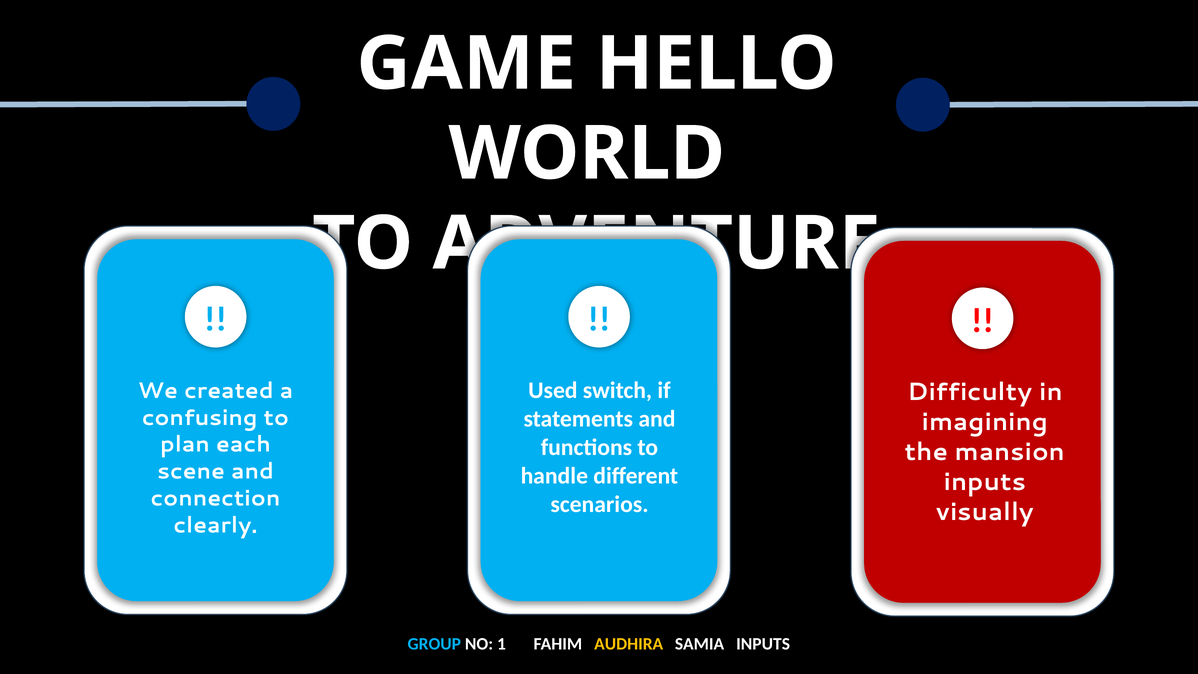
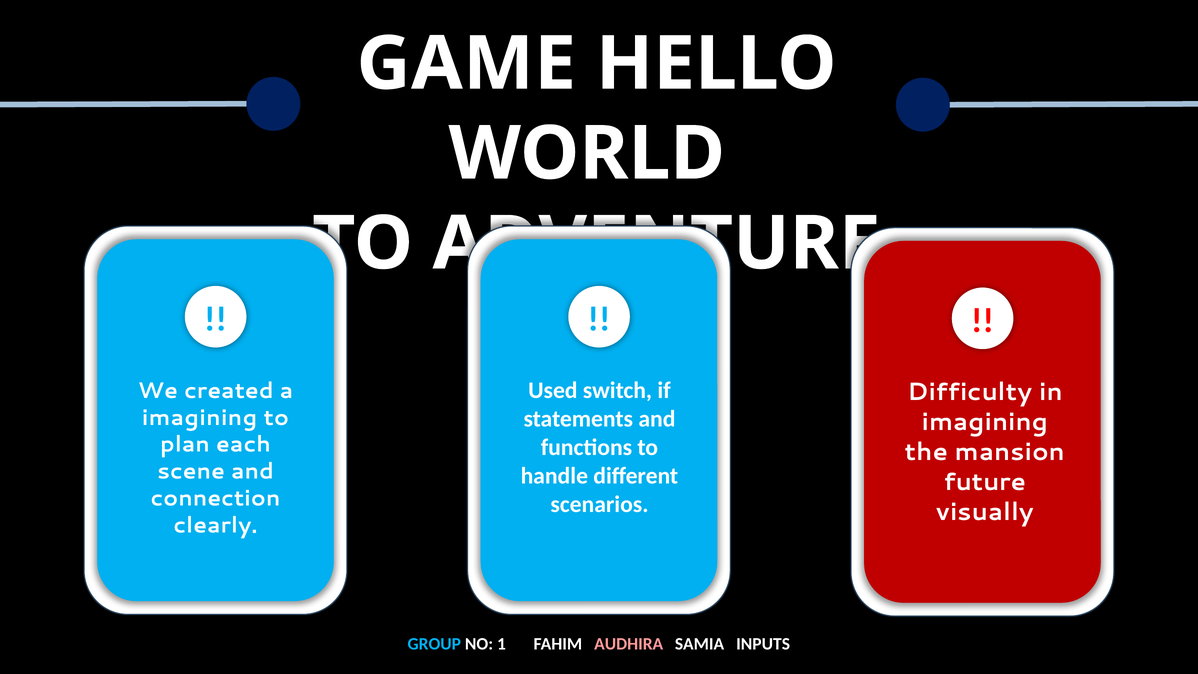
confusing at (200, 418): confusing -> imagining
inputs at (985, 482): inputs -> future
AUDHIRA colour: yellow -> pink
